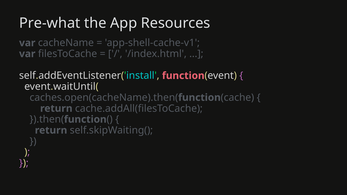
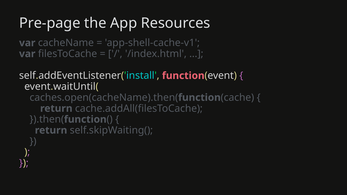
Pre-what: Pre-what -> Pre-page
